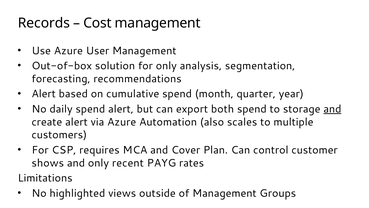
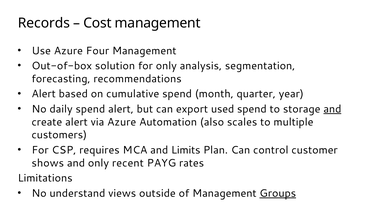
User: User -> Four
both: both -> used
Cover: Cover -> Limits
highlighted: highlighted -> understand
Groups underline: none -> present
